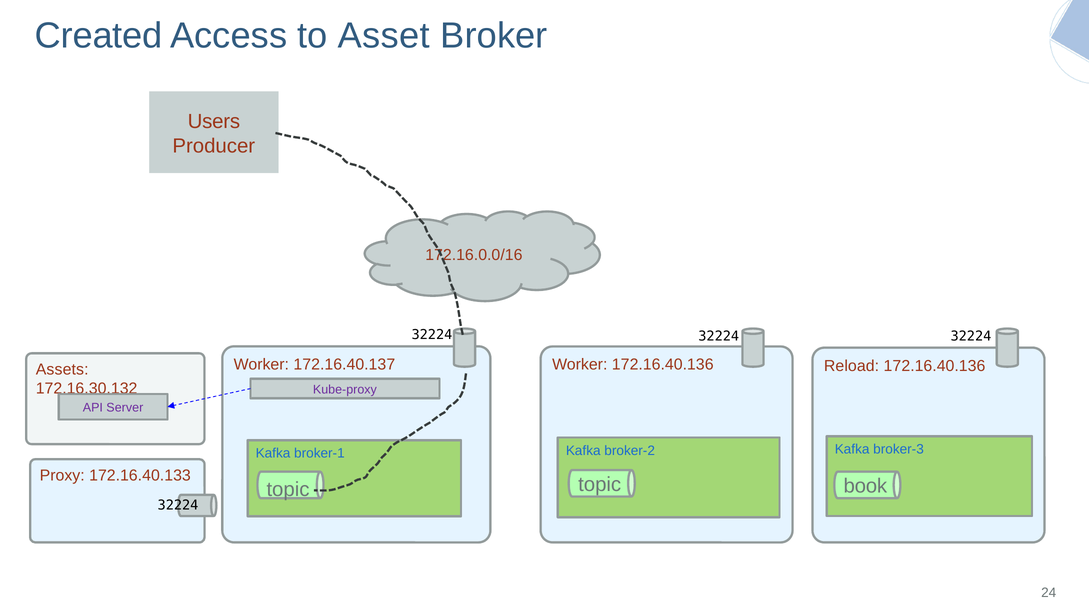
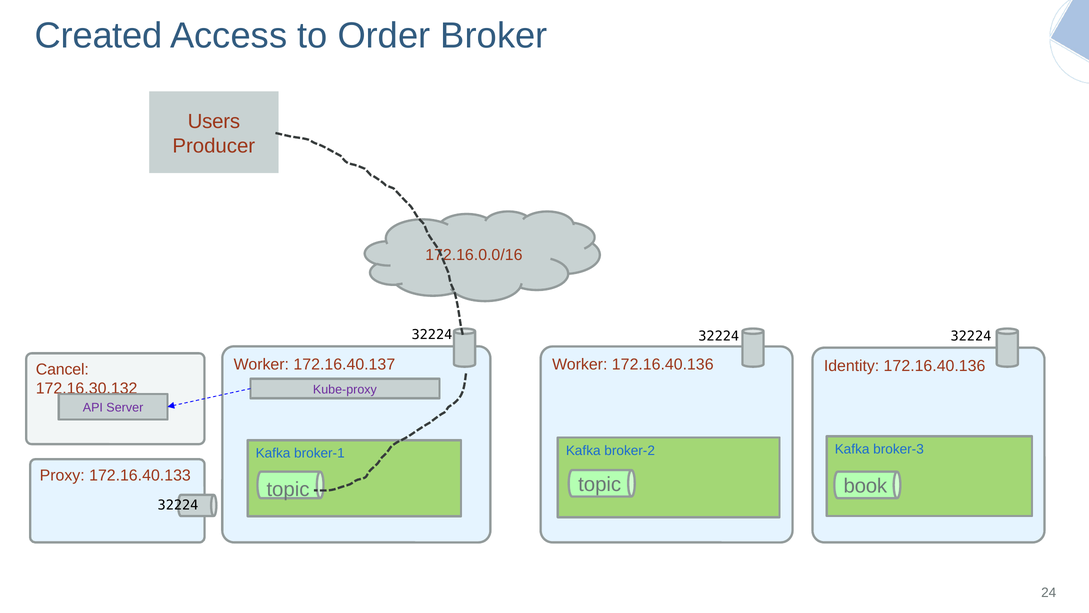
Asset: Asset -> Order
Reload: Reload -> Identity
Assets: Assets -> Cancel
